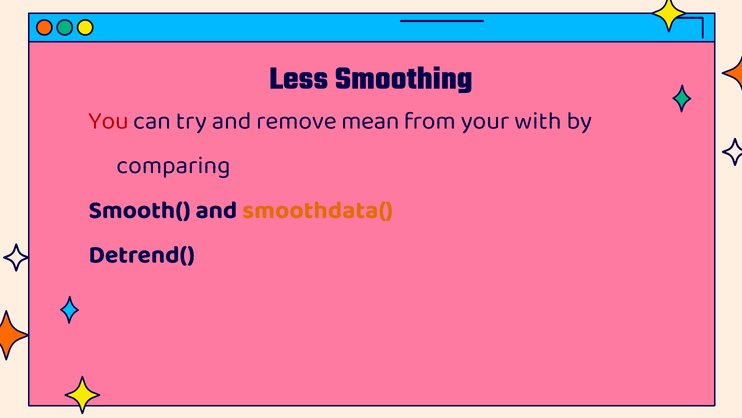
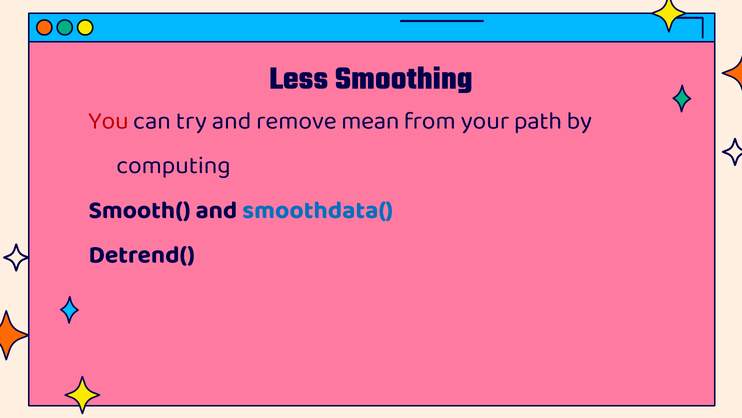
with: with -> path
comparing: comparing -> computing
smoothdata( colour: orange -> blue
